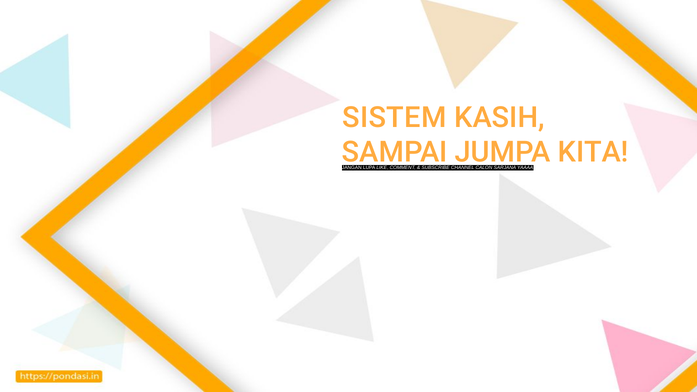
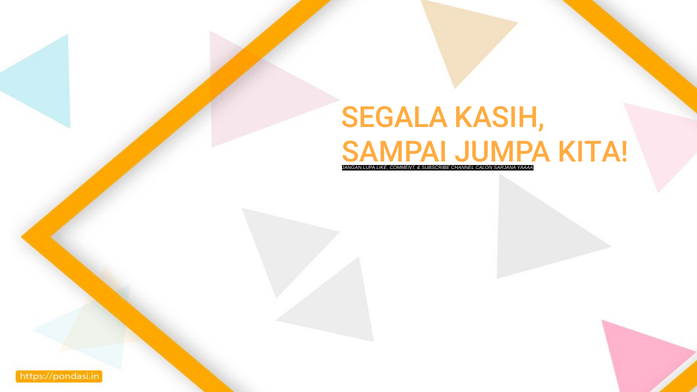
SISTEM: SISTEM -> SEGALA
